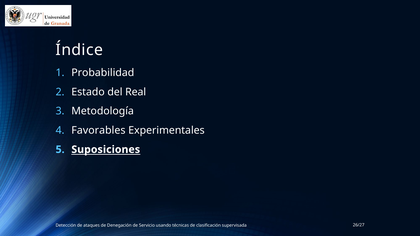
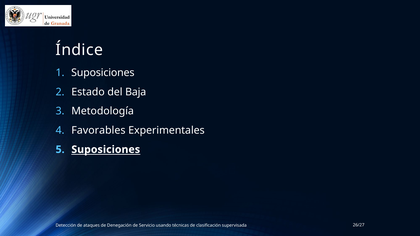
Probabilidad at (103, 73): Probabilidad -> Suposiciones
Real: Real -> Baja
